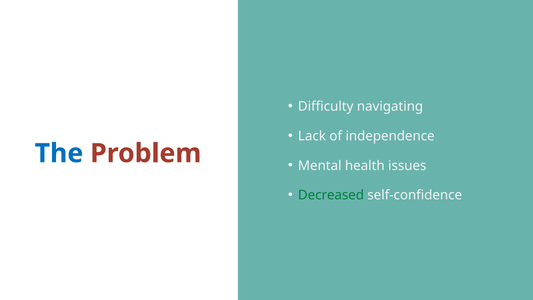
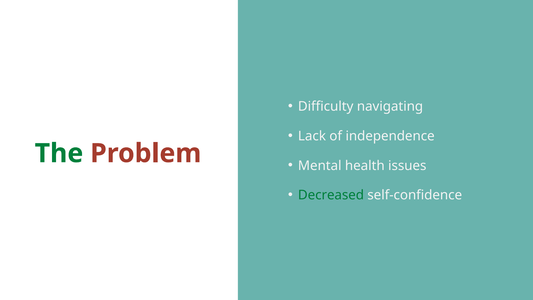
The colour: blue -> green
